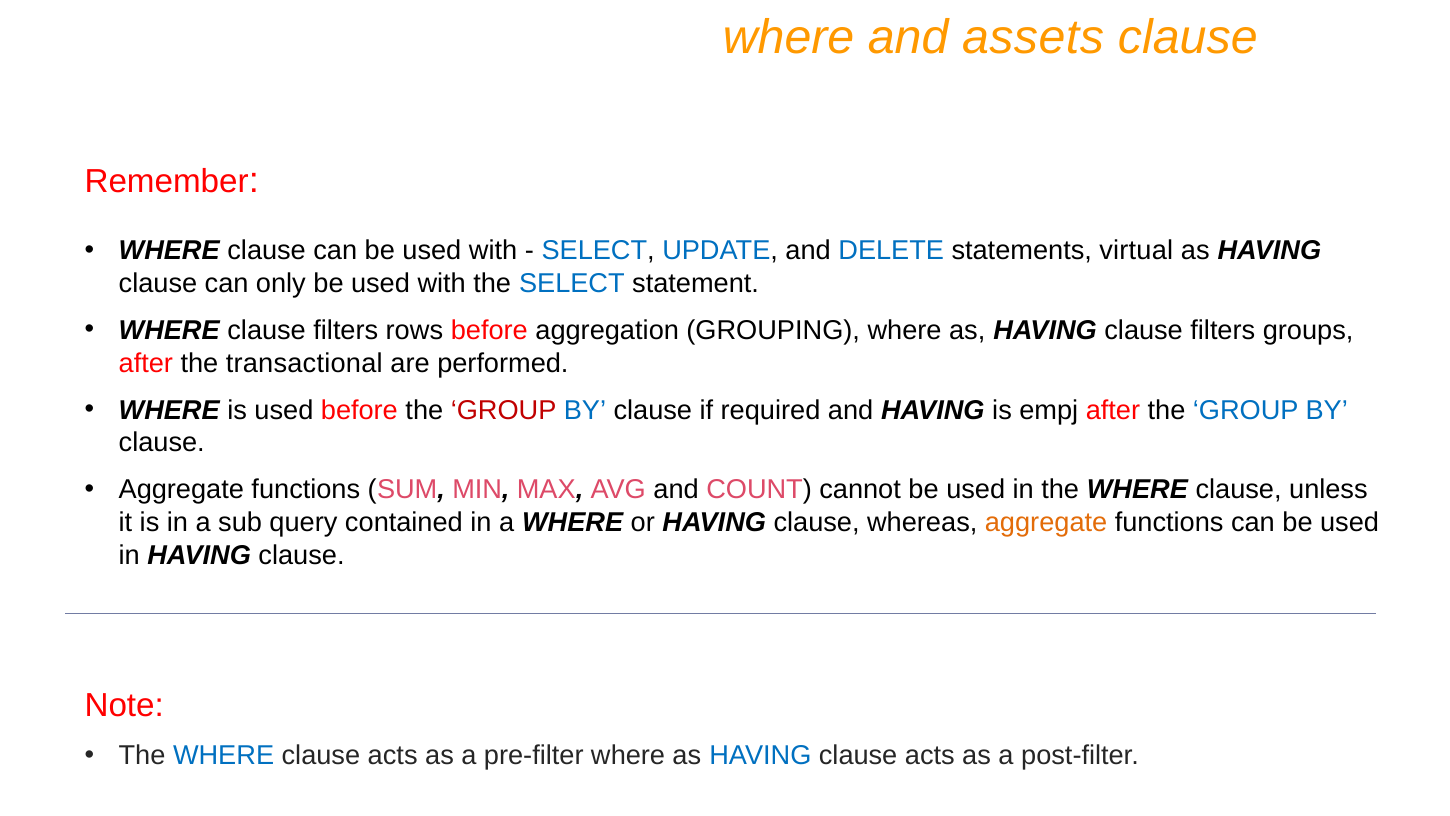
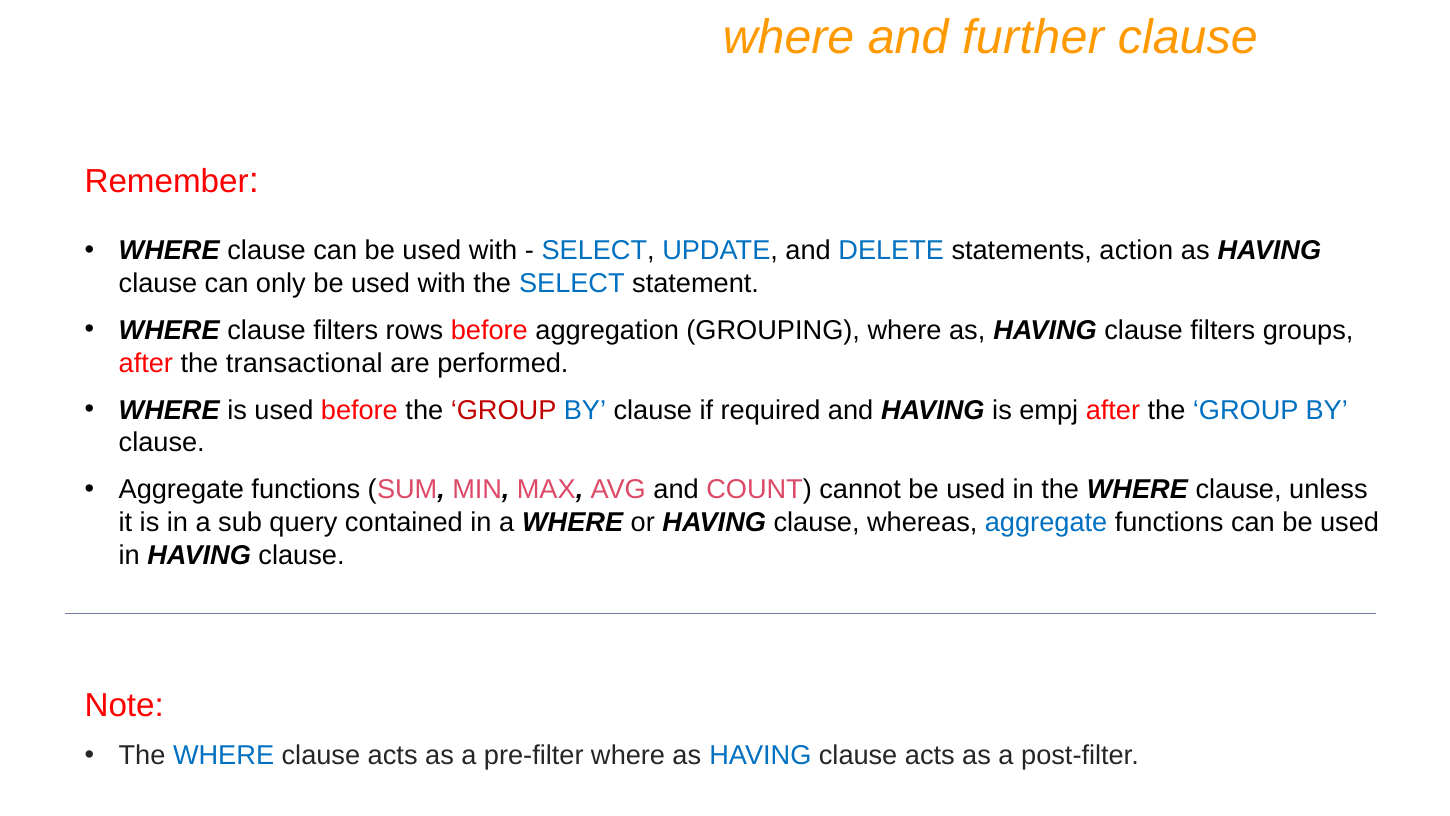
assets: assets -> further
virtual: virtual -> action
aggregate at (1046, 522) colour: orange -> blue
